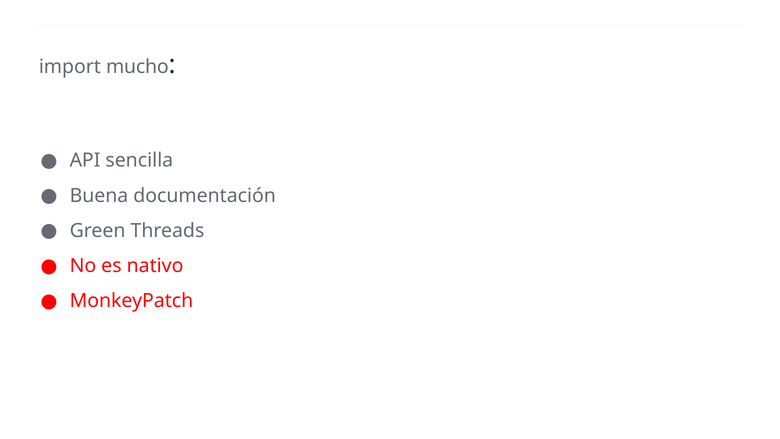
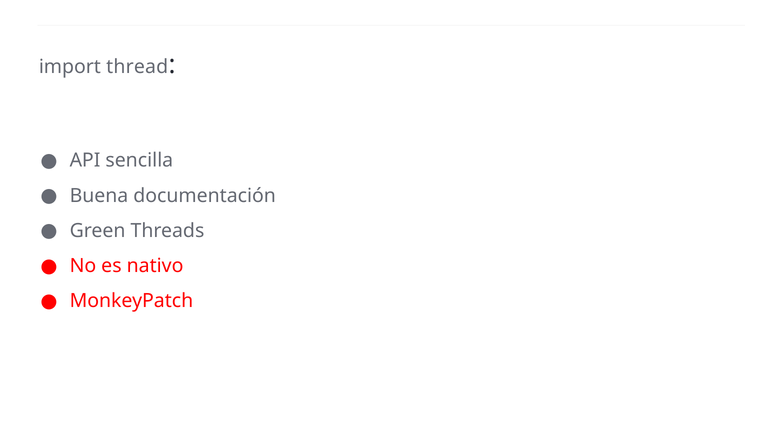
mucho: mucho -> thread
